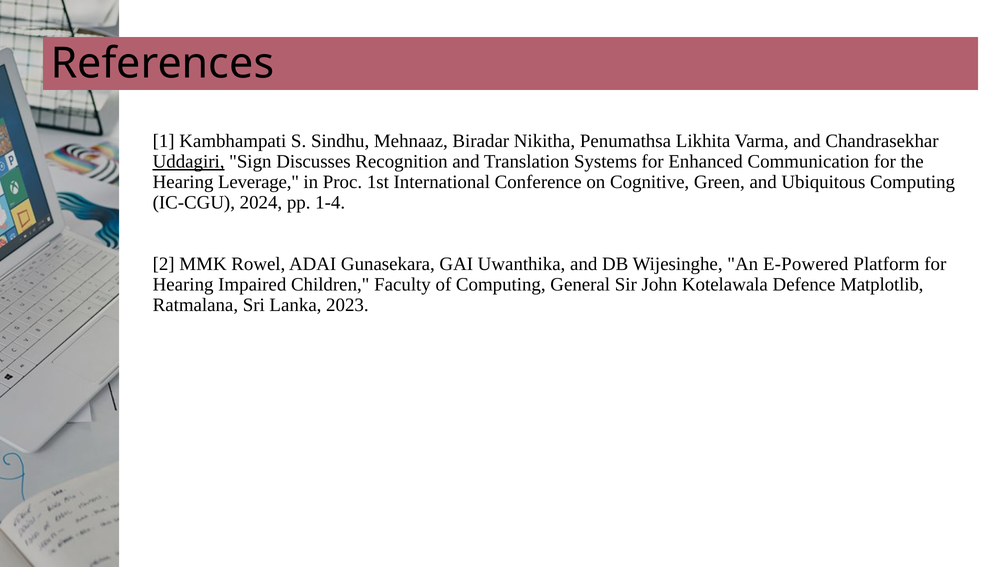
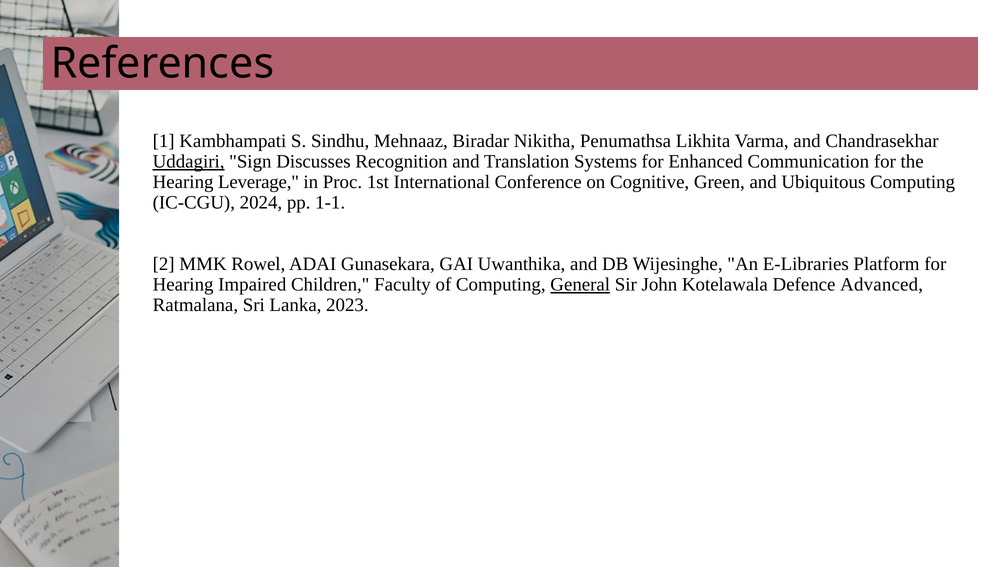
1-4: 1-4 -> 1-1
E-Powered: E-Powered -> E-Libraries
General underline: none -> present
Matplotlib: Matplotlib -> Advanced
